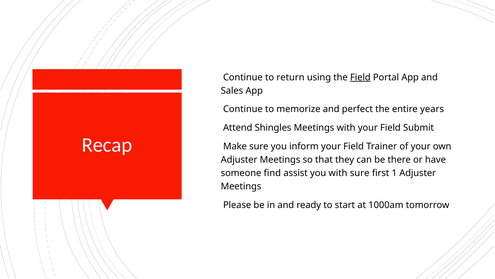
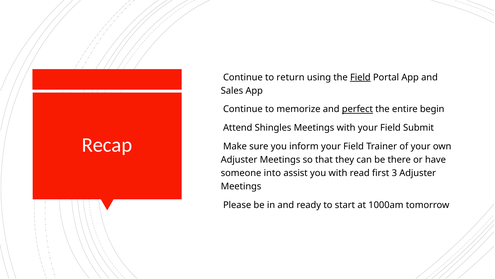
perfect underline: none -> present
years: years -> begin
find: find -> into
with sure: sure -> read
1: 1 -> 3
